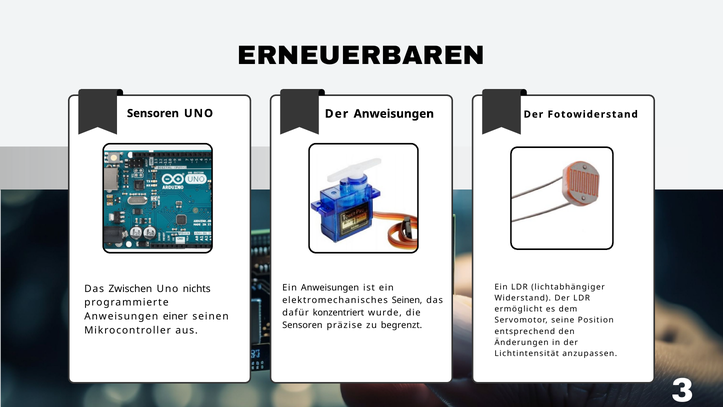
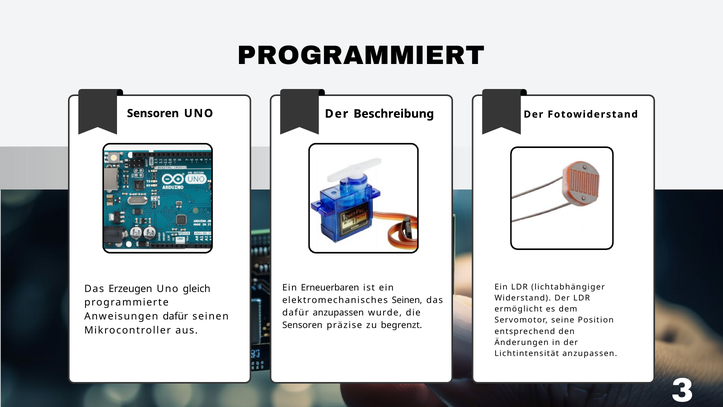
ERNEUERBAREN: ERNEUERBAREN -> PROGRAMMIERT
Der Anweisungen: Anweisungen -> Beschreibung
Ein Anweisungen: Anweisungen -> Erneuerbaren
Zwischen: Zwischen -> Erzeugen
nichts: nichts -> gleich
dafür konzentriert: konzentriert -> anzupassen
Anweisungen einer: einer -> dafür
